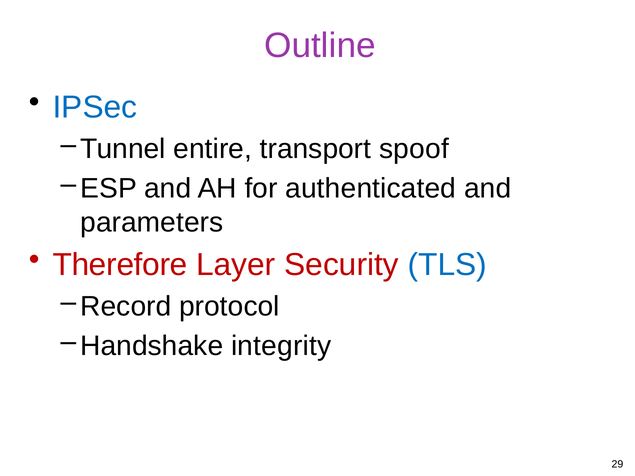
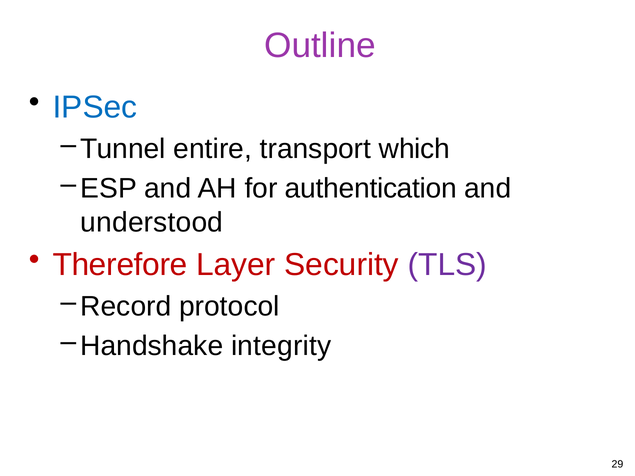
spoof: spoof -> which
authenticated: authenticated -> authentication
parameters: parameters -> understood
TLS colour: blue -> purple
